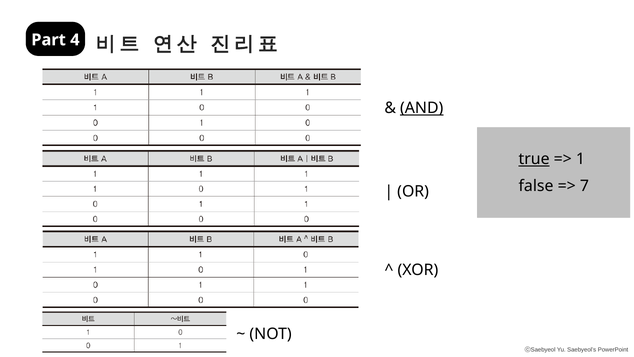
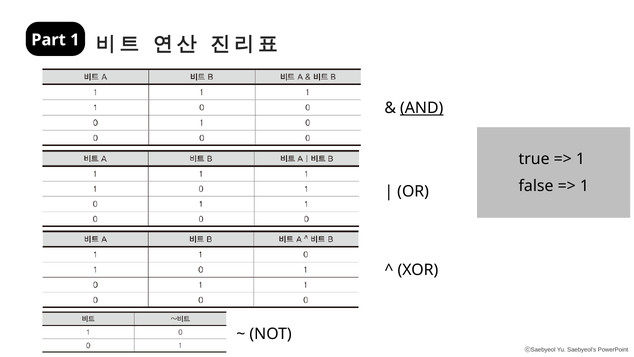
Part 4: 4 -> 1
true underline: present -> none
7 at (584, 186): 7 -> 1
